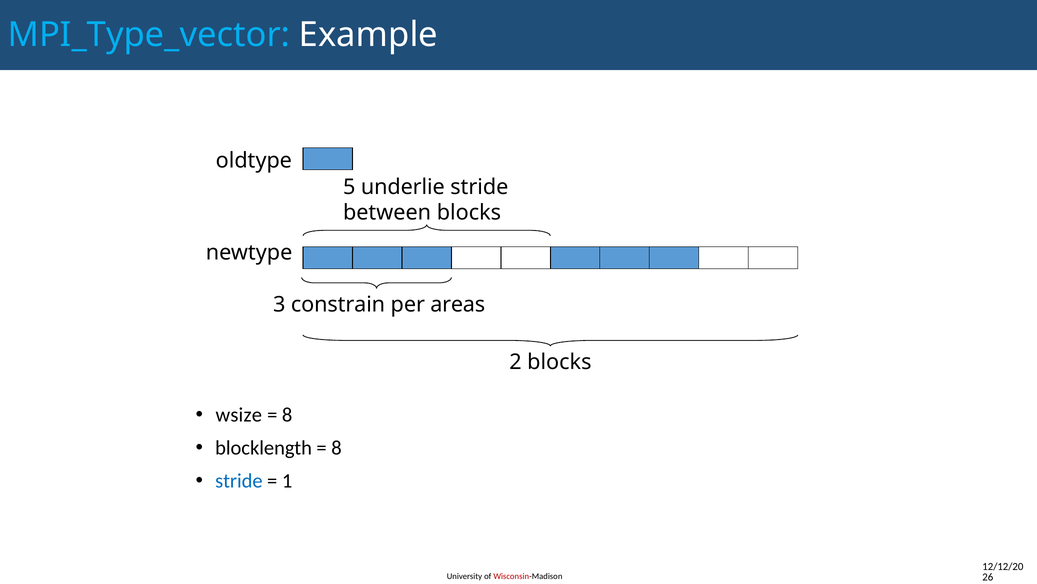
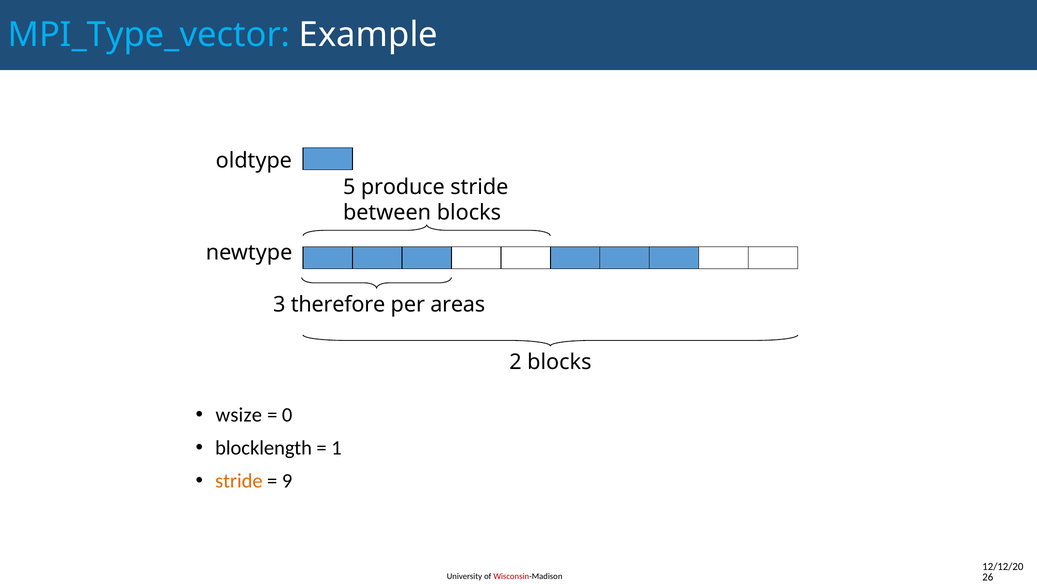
underlie: underlie -> produce
constrain: constrain -> therefore
8 at (287, 414): 8 -> 0
8 at (336, 447): 8 -> 1
stride at (239, 480) colour: blue -> orange
1: 1 -> 9
